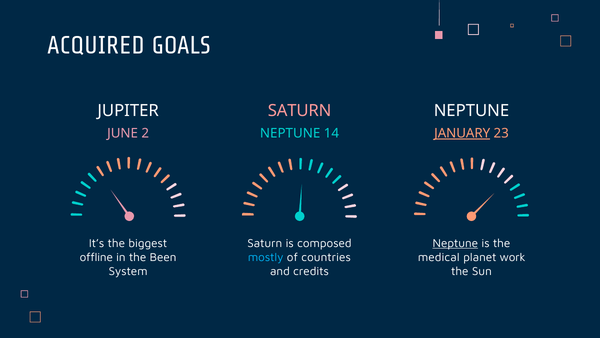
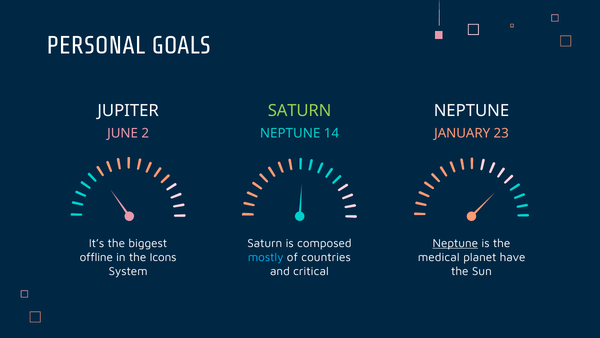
ACQUIRED: ACQUIRED -> PERSONAL
SATURN at (300, 111) colour: pink -> light green
JANUARY underline: present -> none
Been: Been -> Icons
work: work -> have
credits: credits -> critical
